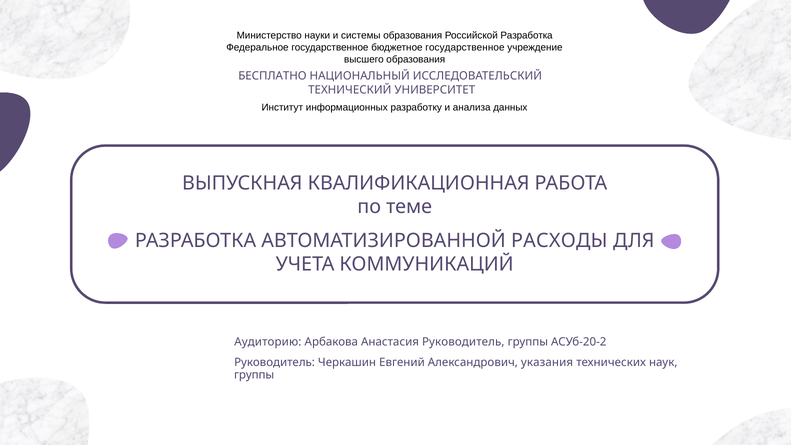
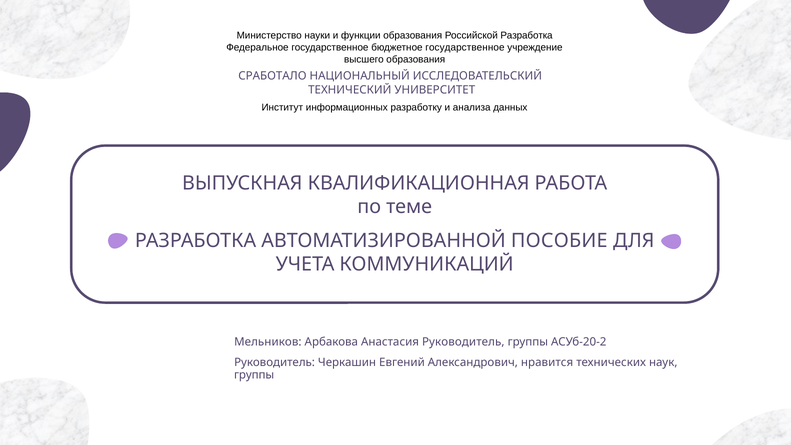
системы: системы -> функции
БЕСПЛАТНО: БЕСПЛАТНО -> СРАБОТАЛО
РАСХОДЫ: РАСХОДЫ -> ПОСОБИЕ
Аудиторию: Аудиторию -> Мельников
указания: указания -> нравится
